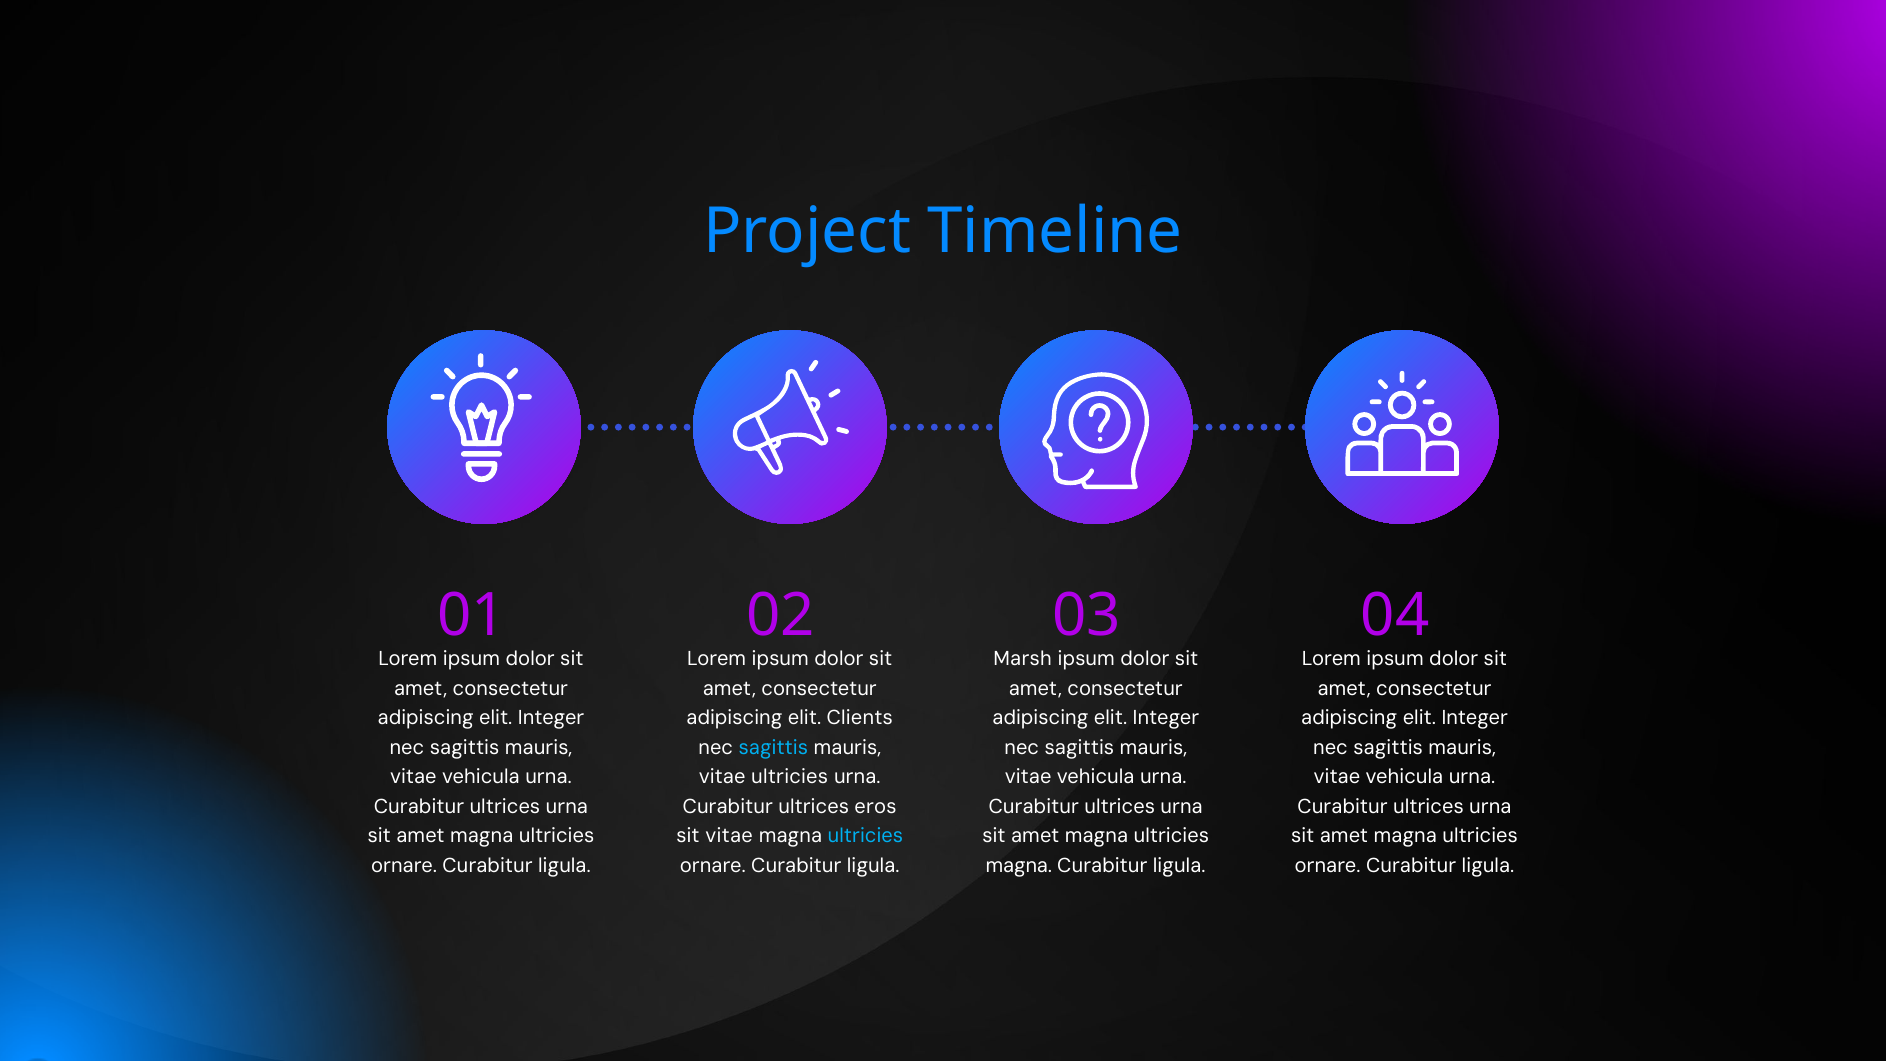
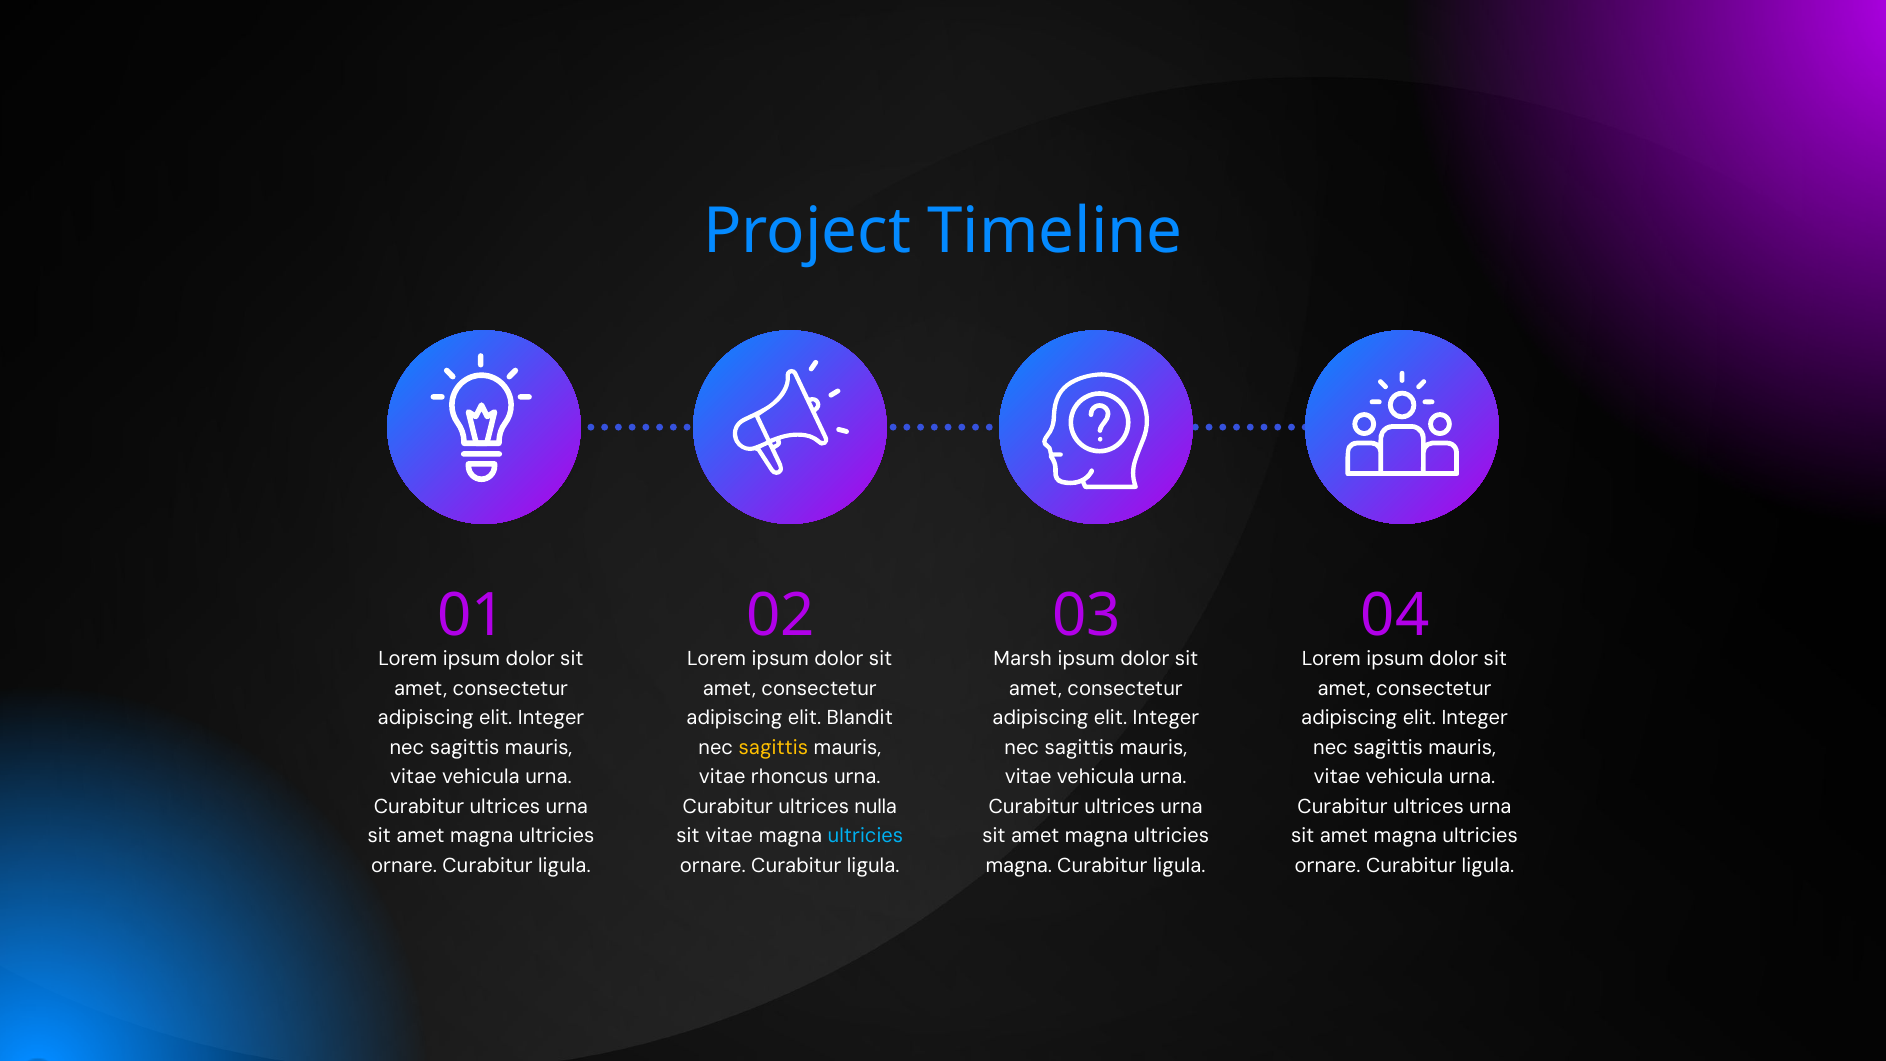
Clients: Clients -> Blandit
sagittis at (773, 748) colour: light blue -> yellow
vitae ultricies: ultricies -> rhoncus
eros: eros -> nulla
